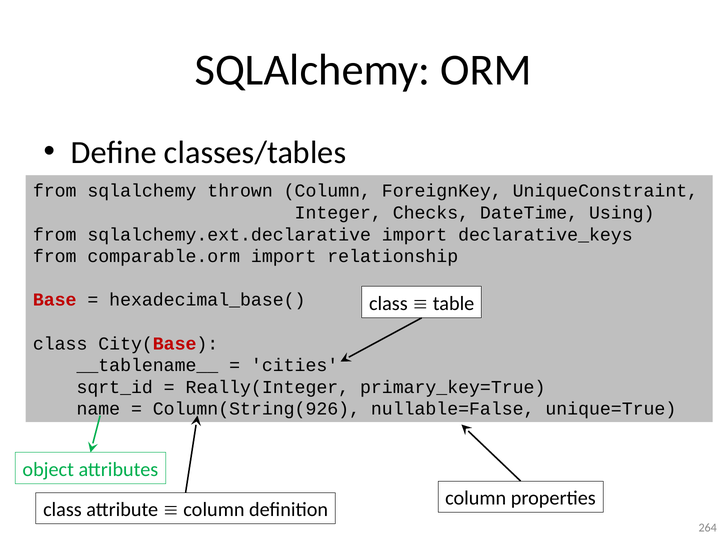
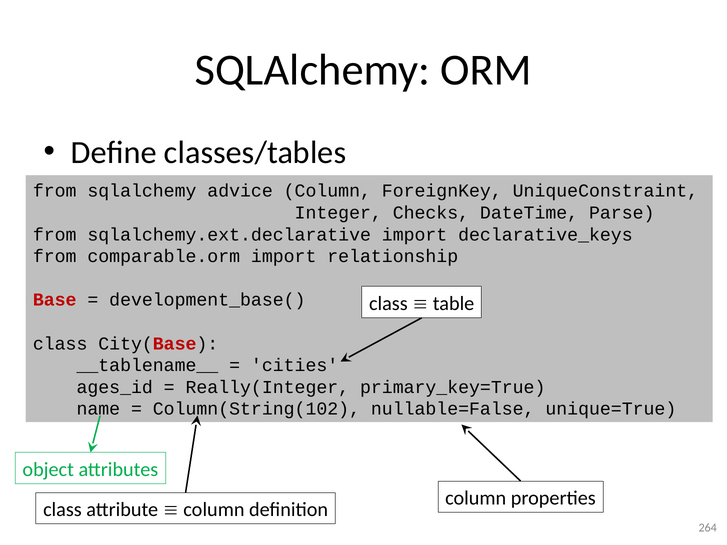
thrown: thrown -> advice
Using: Using -> Parse
hexadecimal_base(: hexadecimal_base( -> development_base(
sqrt_id: sqrt_id -> ages_id
Column(String(926: Column(String(926 -> Column(String(102
